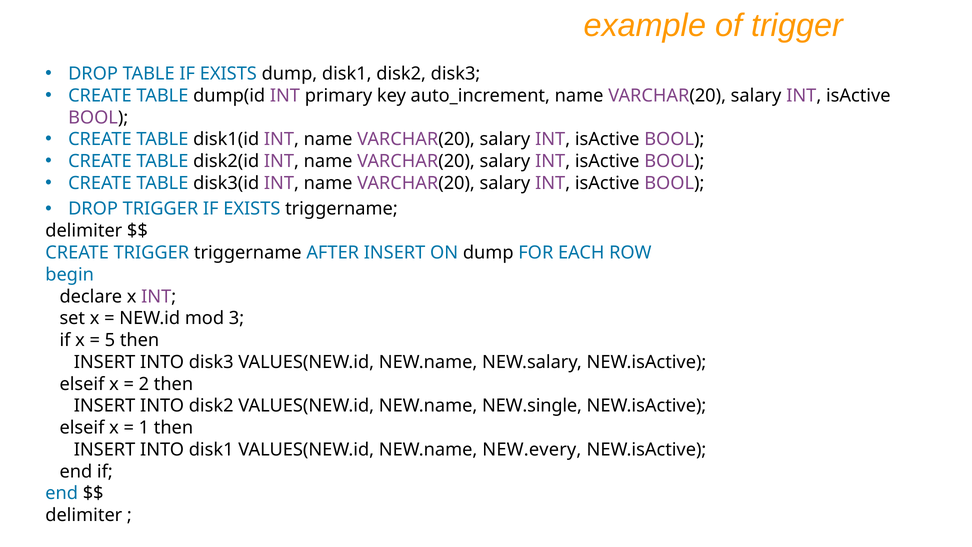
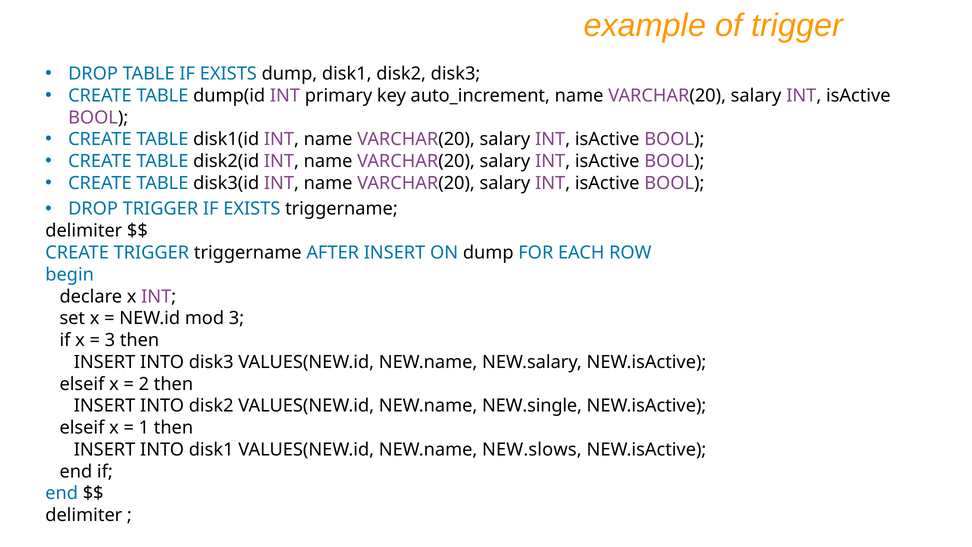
5 at (110, 340): 5 -> 3
NEW.every: NEW.every -> NEW.slows
